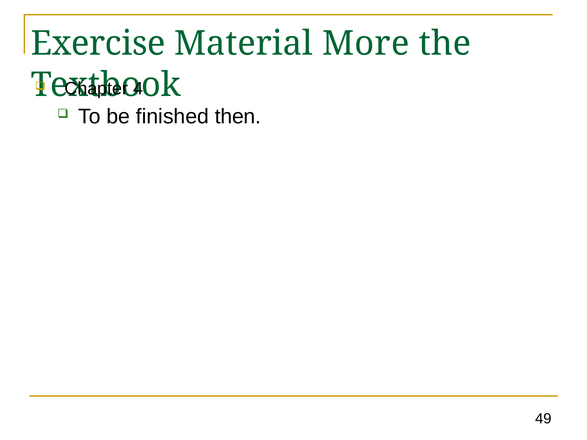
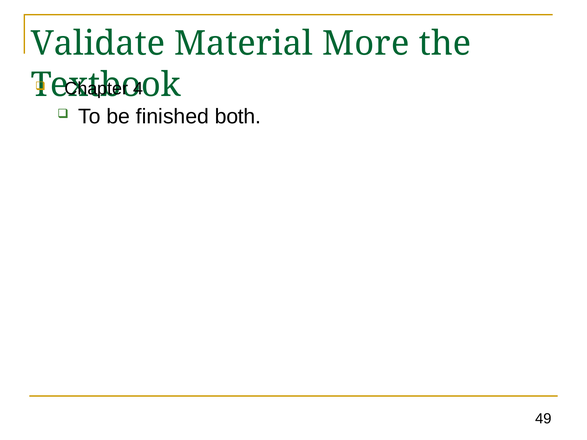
Exercise: Exercise -> Validate
then: then -> both
